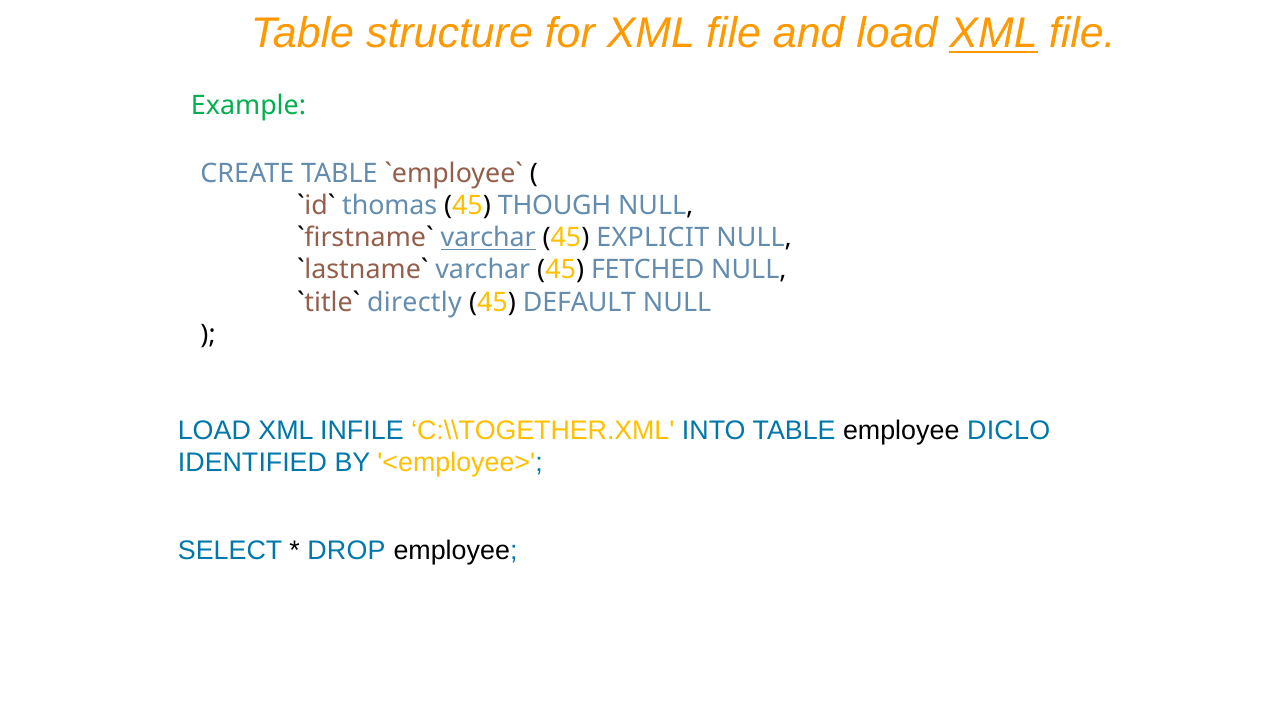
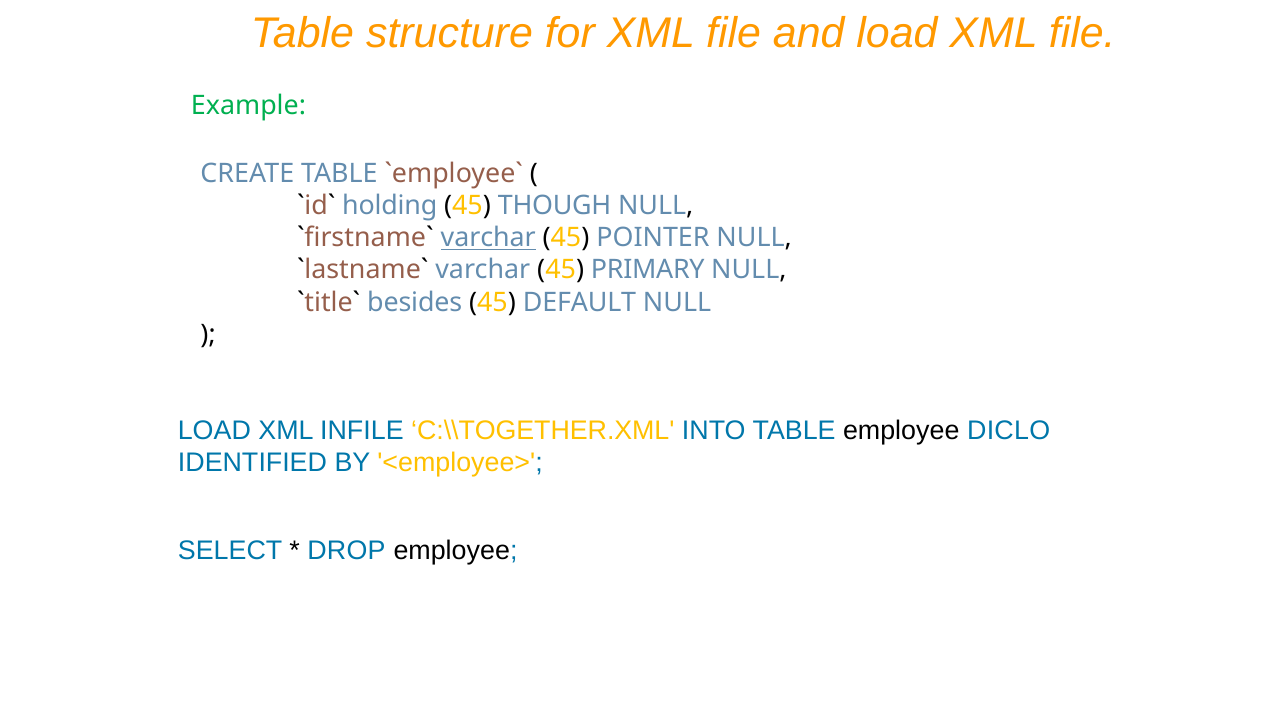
XML at (994, 33) underline: present -> none
thomas: thomas -> holding
EXPLICIT: EXPLICIT -> POINTER
FETCHED: FETCHED -> PRIMARY
directly: directly -> besides
